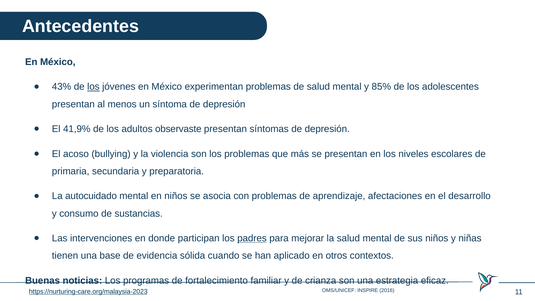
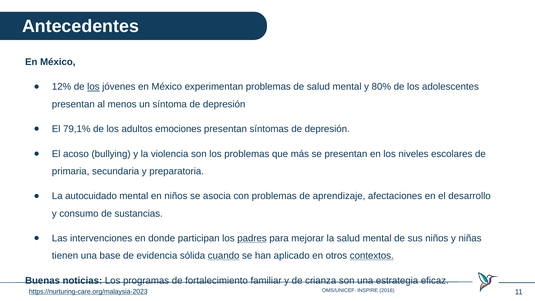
43%: 43% -> 12%
85%: 85% -> 80%
41,9%: 41,9% -> 79,1%
observaste: observaste -> emociones
cuando underline: none -> present
contextos underline: none -> present
